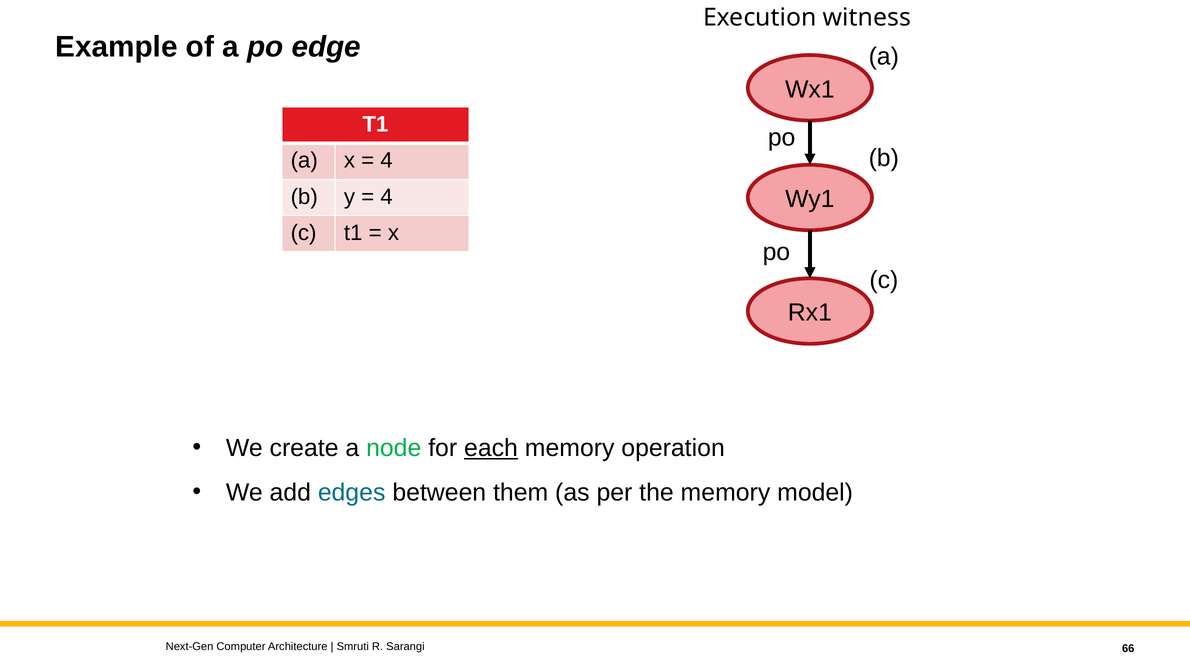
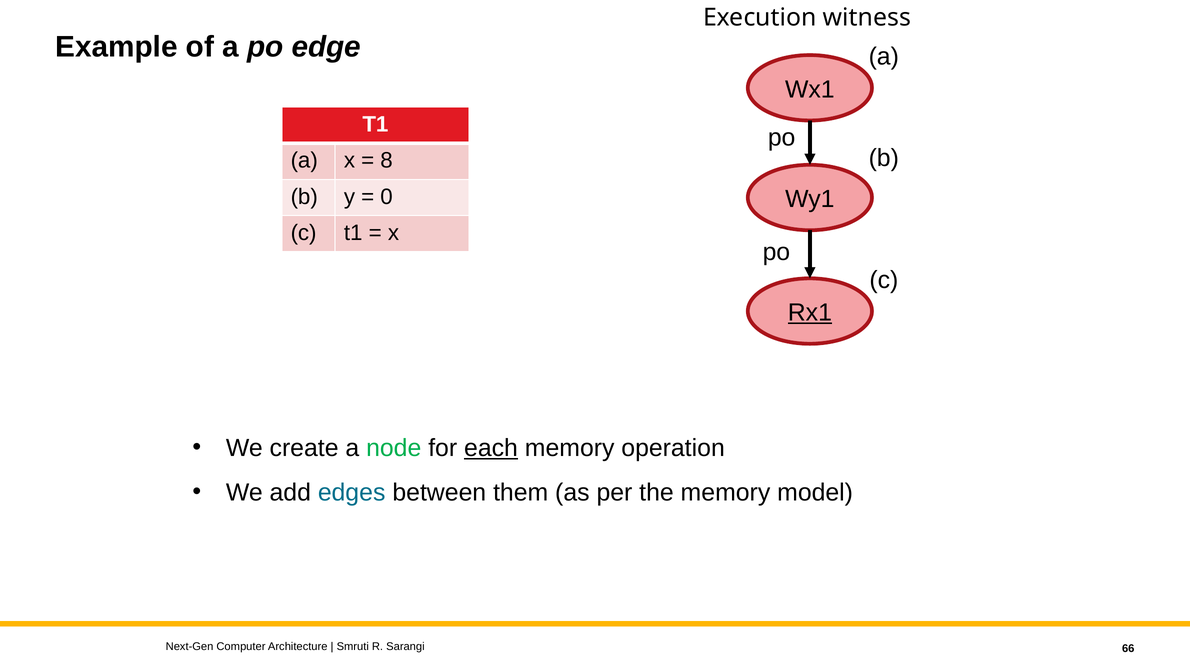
4 at (387, 161): 4 -> 8
4 at (387, 197): 4 -> 0
Rx1 underline: none -> present
